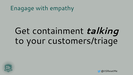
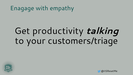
containment: containment -> productivity
